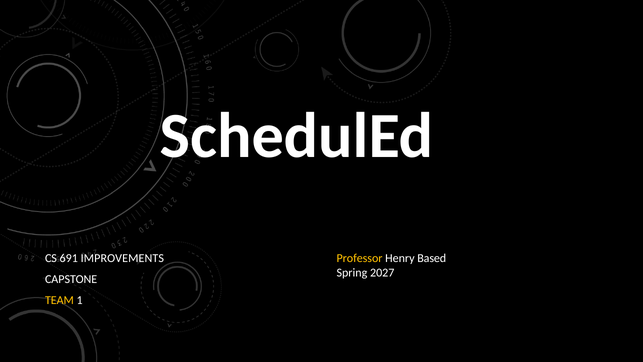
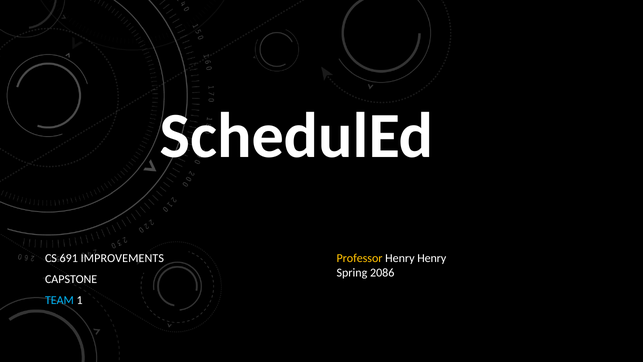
Henry Based: Based -> Henry
2027: 2027 -> 2086
TEAM colour: yellow -> light blue
